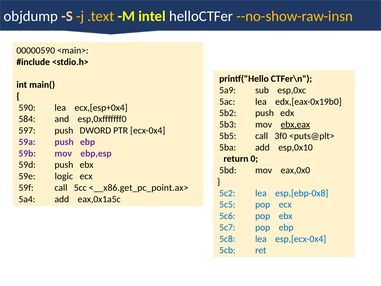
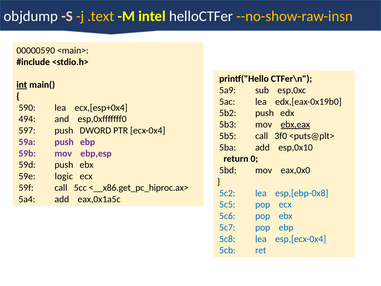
int underline: none -> present
584: 584 -> 494
<__x86.get_pc_point.ax>: <__x86.get_pc_point.ax> -> <__x86.get_pc_hiproc.ax>
